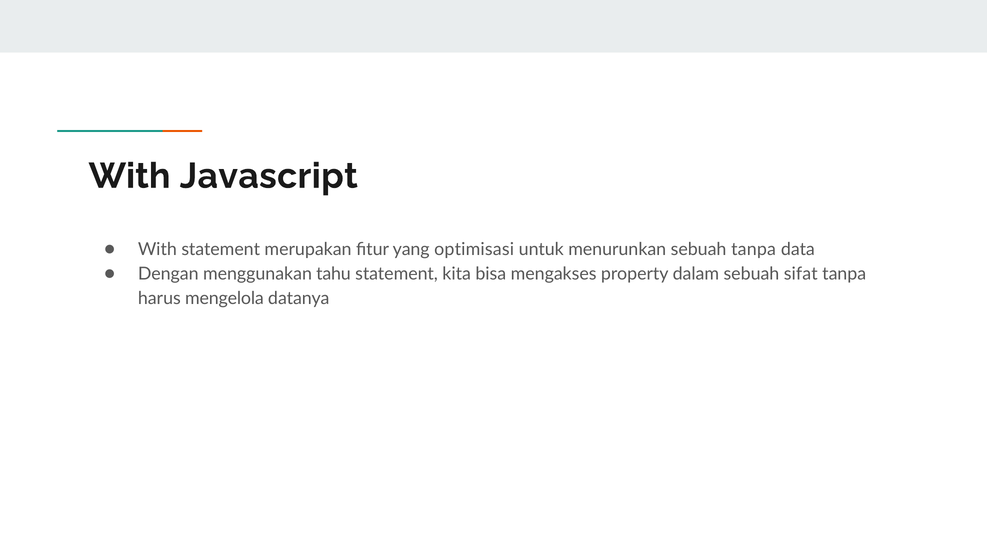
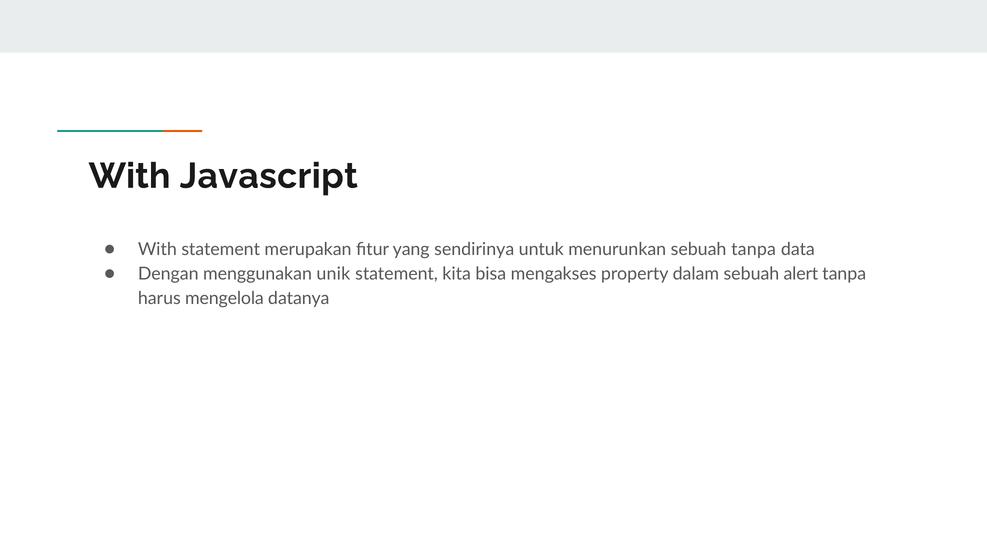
optimisasi: optimisasi -> sendirinya
tahu: tahu -> unik
sifat: sifat -> alert
